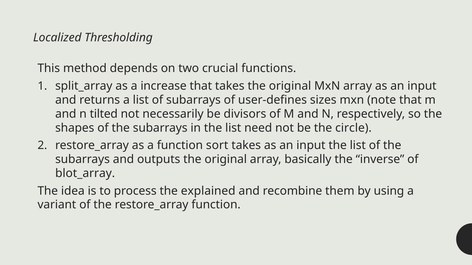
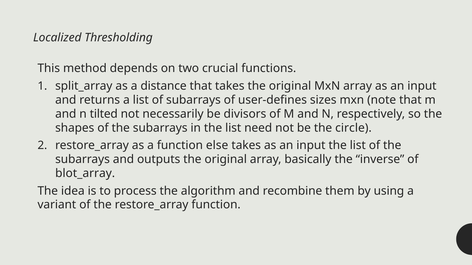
increase: increase -> distance
sort: sort -> else
explained: explained -> algorithm
